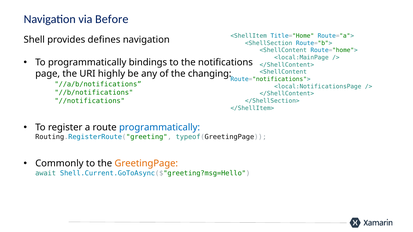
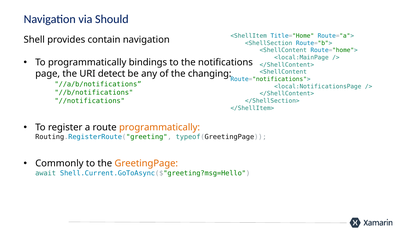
Before: Before -> Should
defines: defines -> contain
highly: highly -> detect
programmatically at (160, 128) colour: blue -> orange
